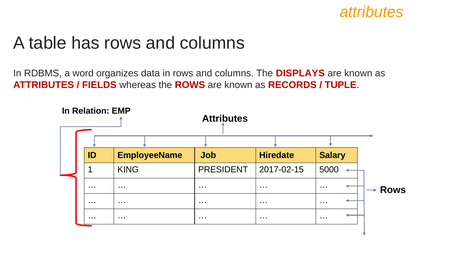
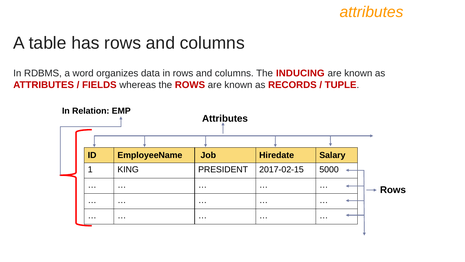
DISPLAYS: DISPLAYS -> INDUCING
